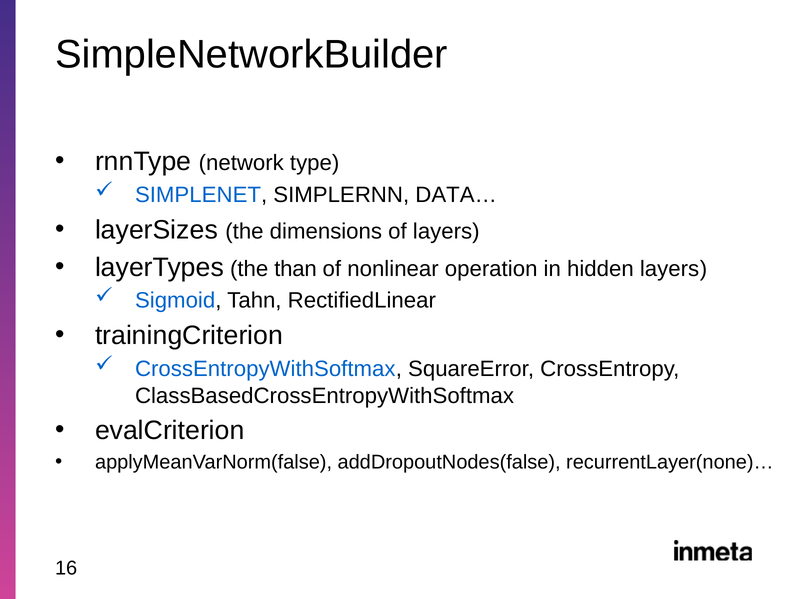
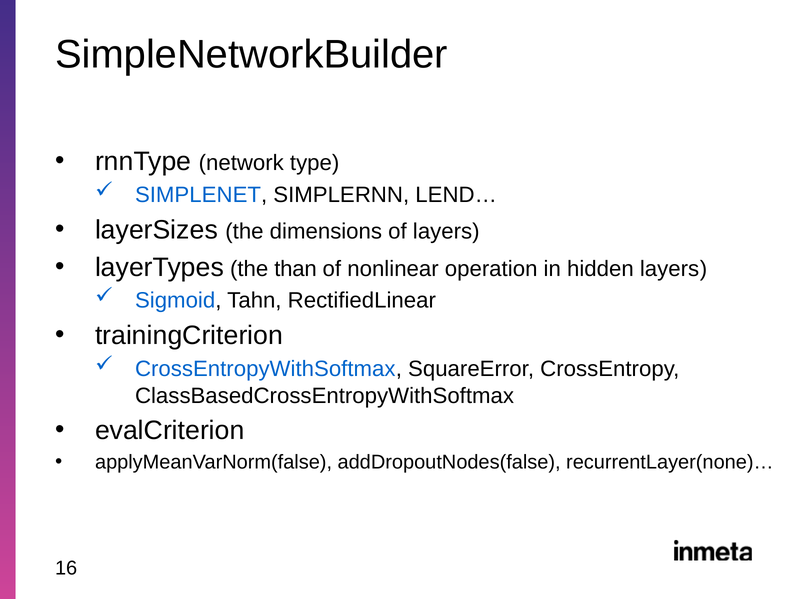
DATA…: DATA… -> LEND…
